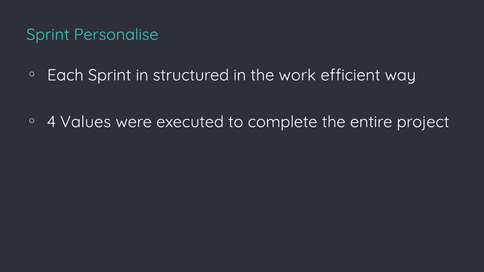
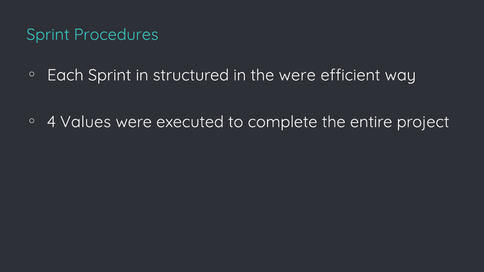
Personalise: Personalise -> Procedures
the work: work -> were
